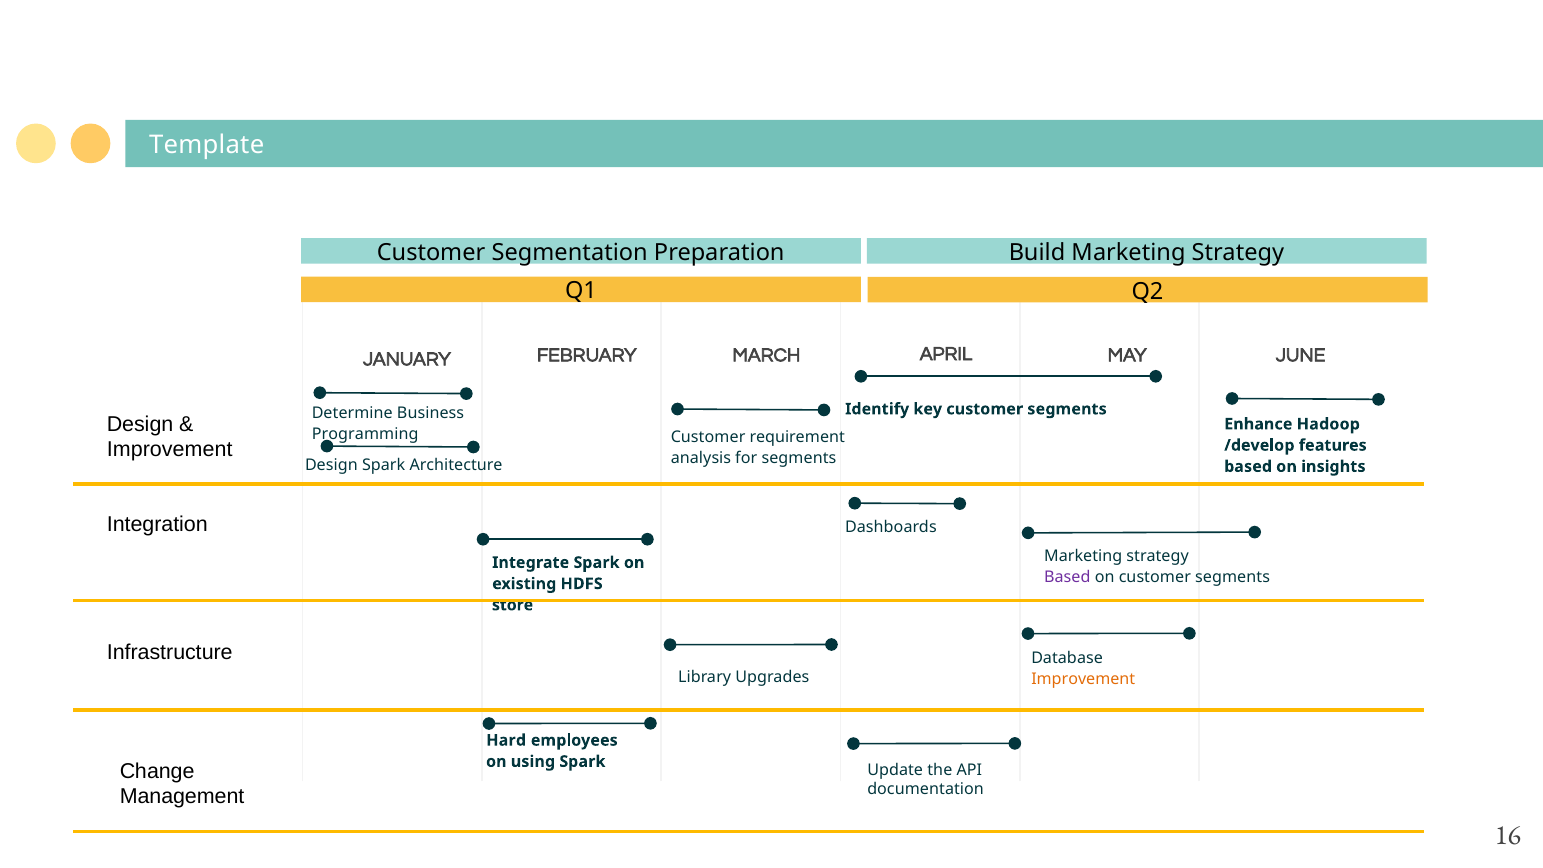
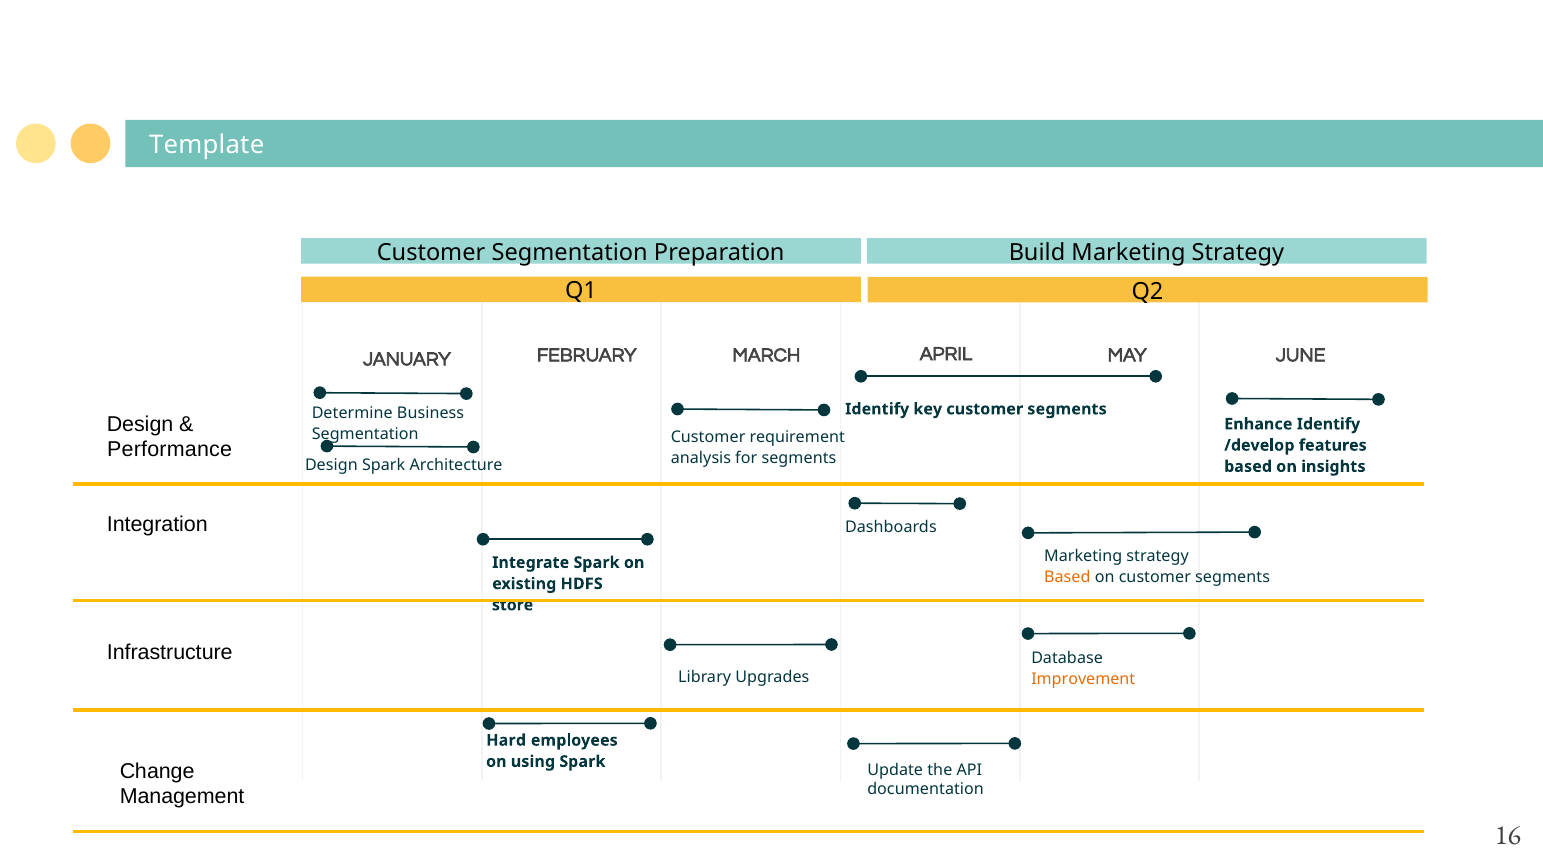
Enhance Hadoop: Hadoop -> Identify
Programming at (365, 434): Programming -> Segmentation
Improvement at (170, 450): Improvement -> Performance
Based at (1067, 578) colour: purple -> orange
